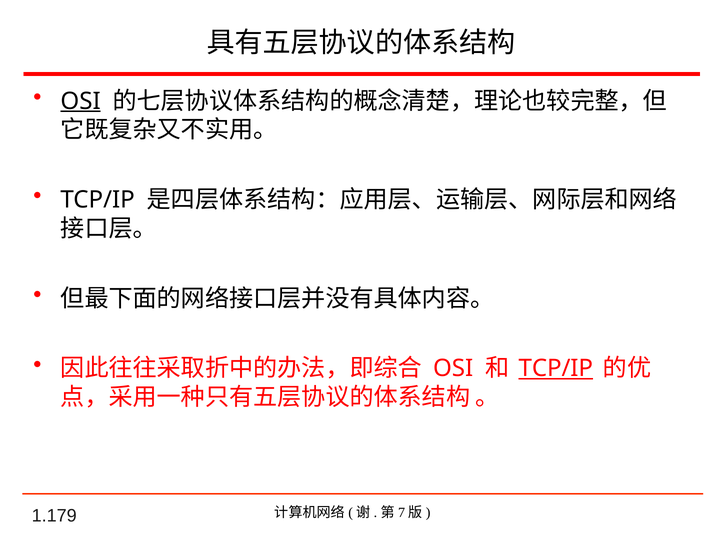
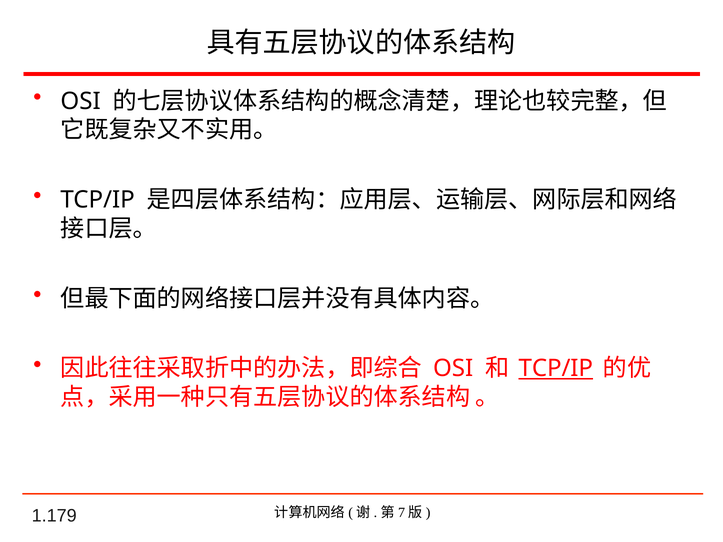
OSI at (81, 101) underline: present -> none
